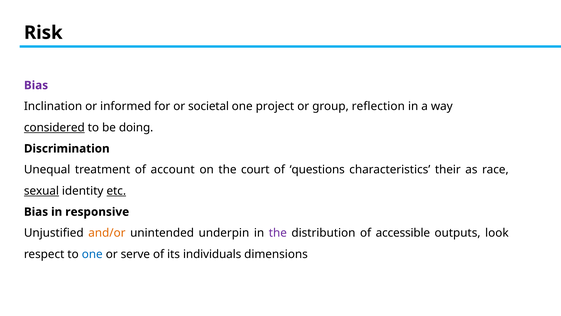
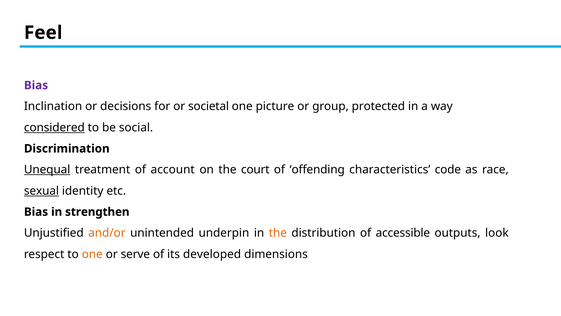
Risk: Risk -> Feel
informed: informed -> decisions
project: project -> picture
reflection: reflection -> protected
doing: doing -> social
Unequal underline: none -> present
questions: questions -> offending
their: their -> code
etc underline: present -> none
responsive: responsive -> strengthen
the at (278, 233) colour: purple -> orange
one at (92, 254) colour: blue -> orange
individuals: individuals -> developed
